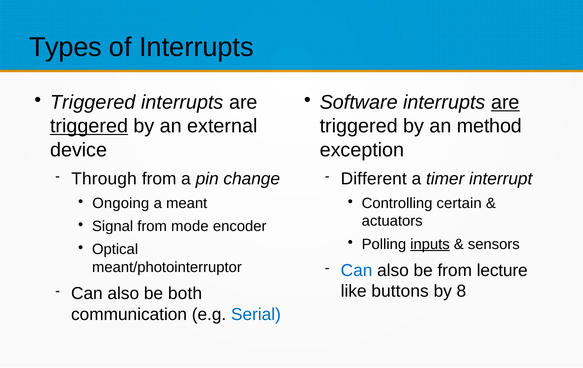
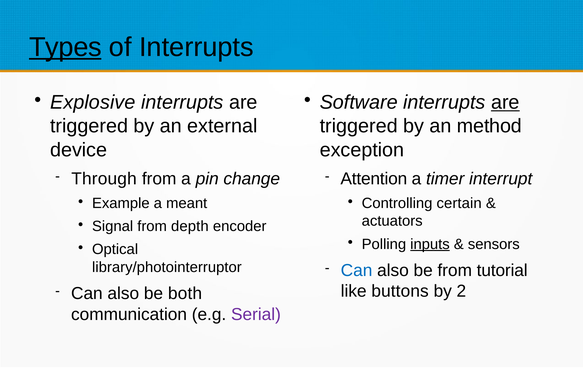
Types underline: none -> present
Triggered at (93, 102): Triggered -> Explosive
triggered at (89, 126) underline: present -> none
Different: Different -> Attention
Ongoing: Ongoing -> Example
mode: mode -> depth
meant/photointerruptor: meant/photointerruptor -> library/photointerruptor
lecture: lecture -> tutorial
8: 8 -> 2
Serial colour: blue -> purple
